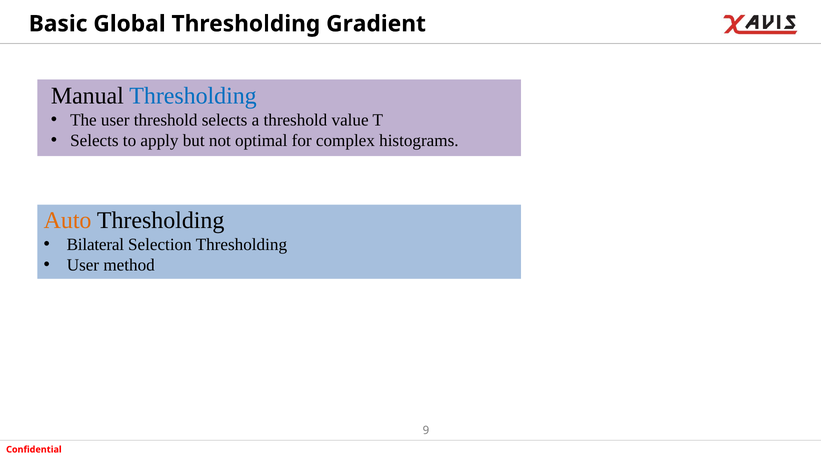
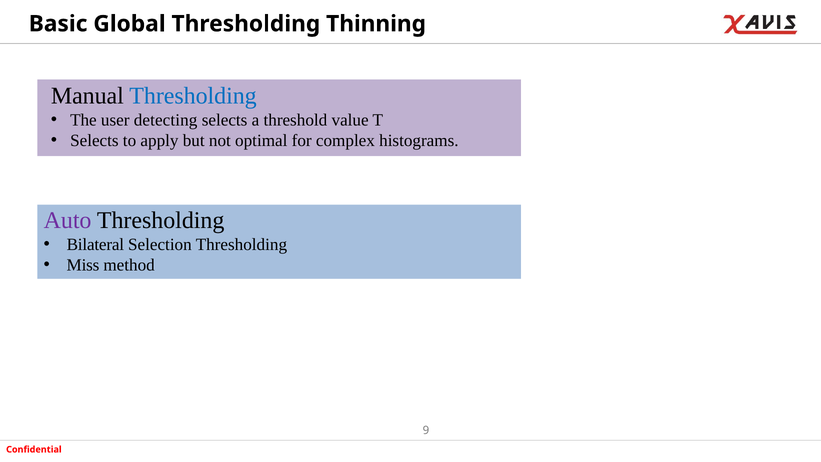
Gradient: Gradient -> Thinning
user threshold: threshold -> detecting
Auto colour: orange -> purple
User at (83, 265): User -> Miss
